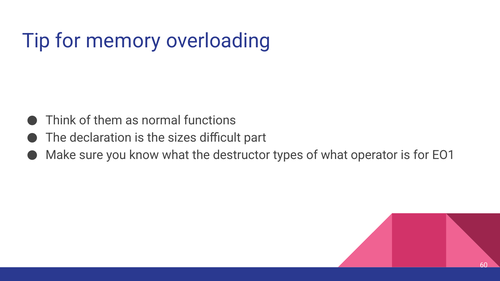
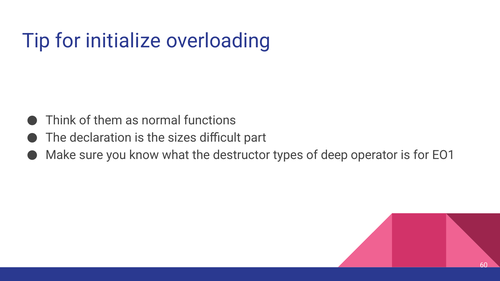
memory: memory -> initialize
of what: what -> deep
